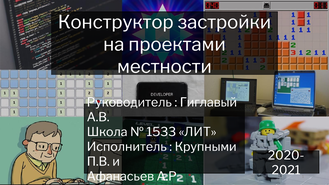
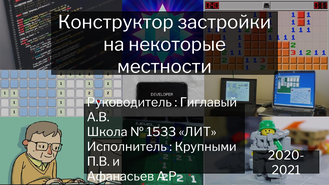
проектами: проектами -> некоторые
